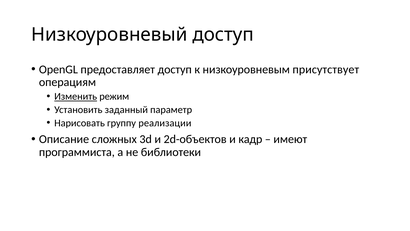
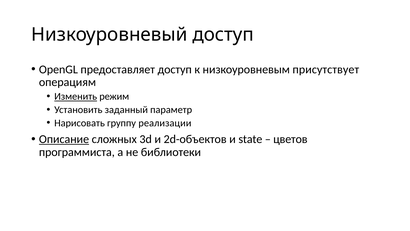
Описание underline: none -> present
кадр: кадр -> state
имеют: имеют -> цветов
